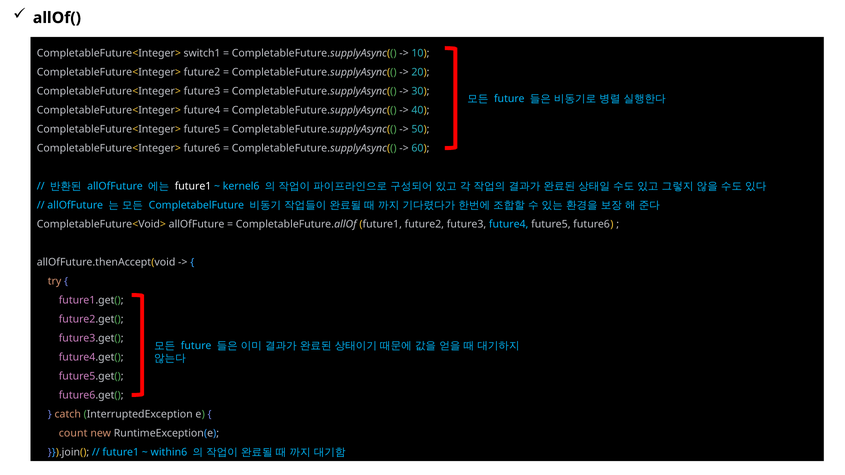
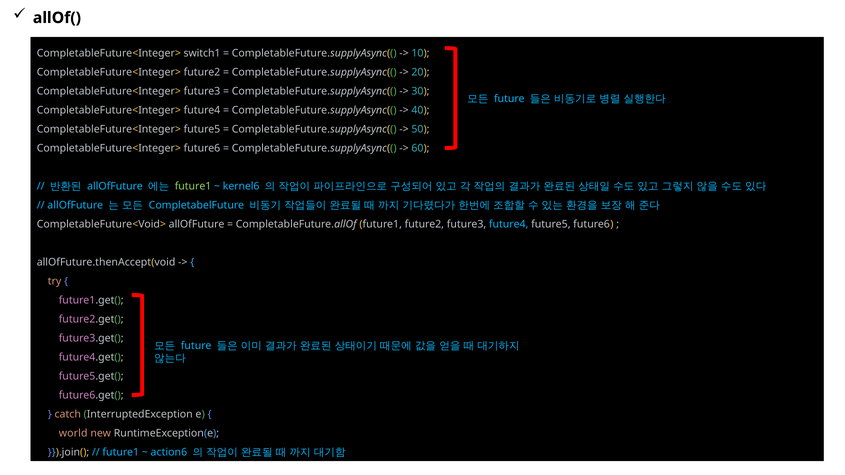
future1 at (193, 187) colour: white -> light green
count: count -> world
within6: within6 -> action6
